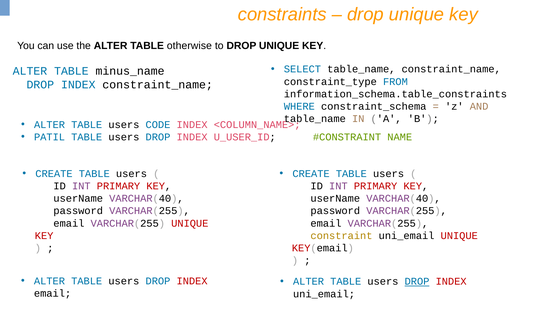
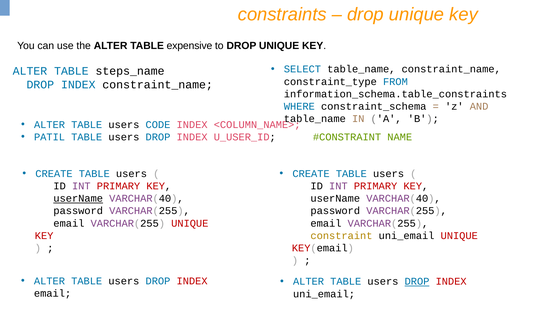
otherwise: otherwise -> expensive
minus_name: minus_name -> steps_name
userName at (78, 198) underline: none -> present
